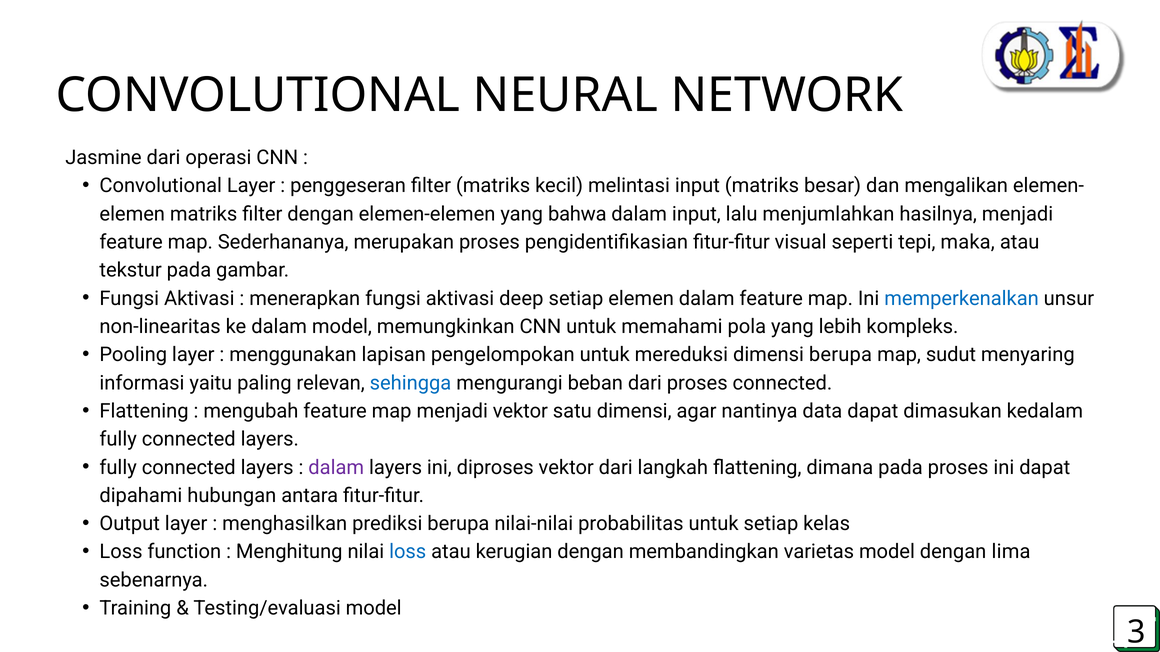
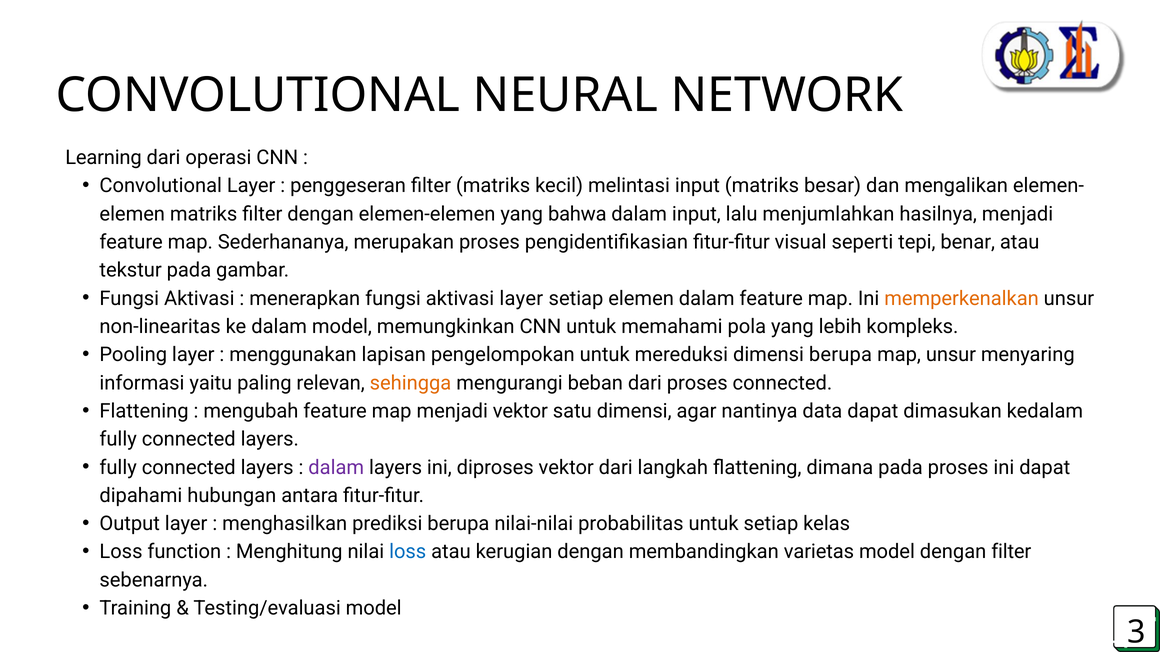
Jasmine: Jasmine -> Learning
maka: maka -> benar
aktivasi deep: deep -> layer
memperkenalkan colour: blue -> orange
map sudut: sudut -> unsur
sehingga colour: blue -> orange
dengan lima: lima -> filter
